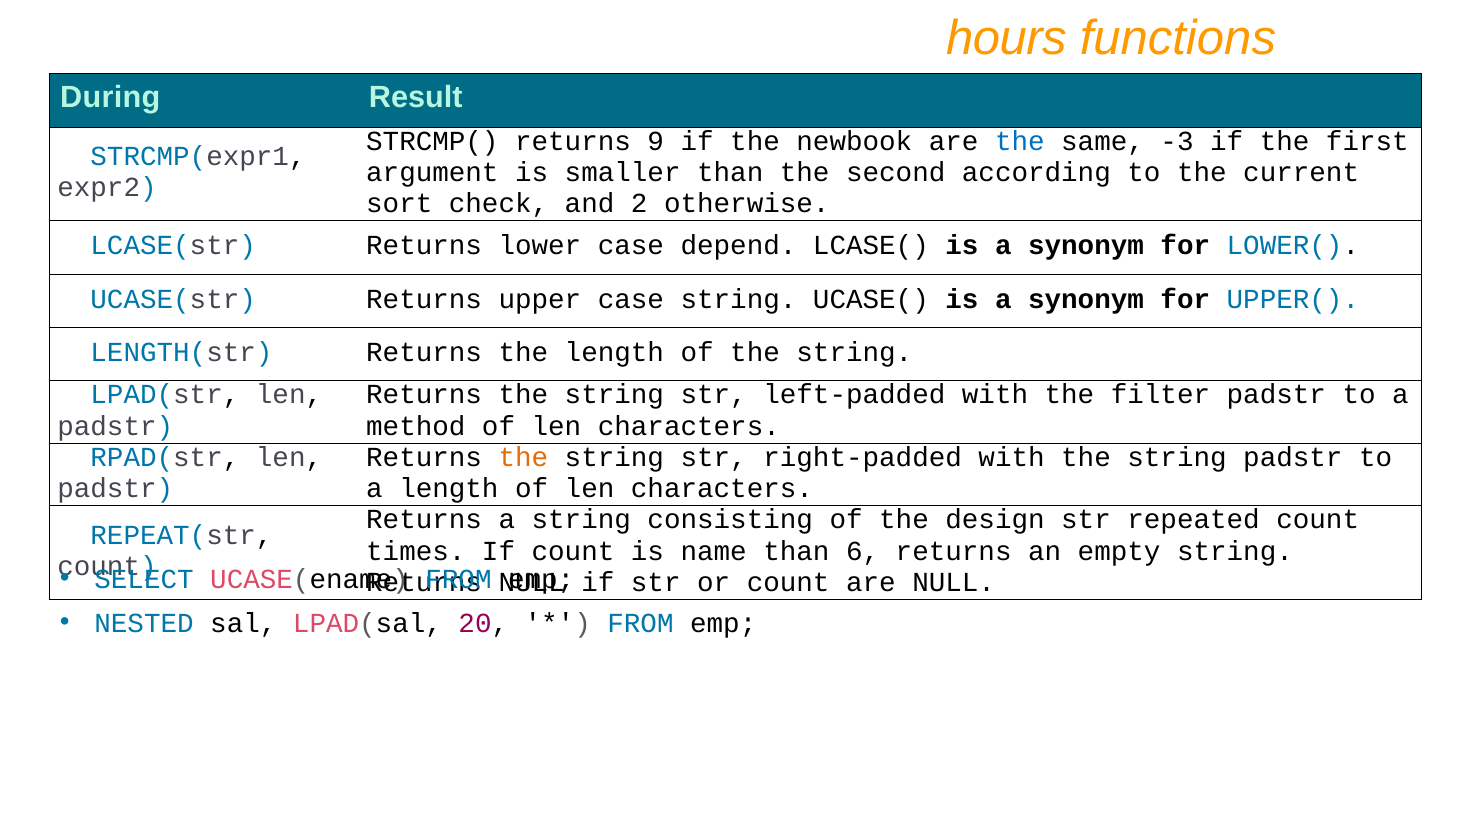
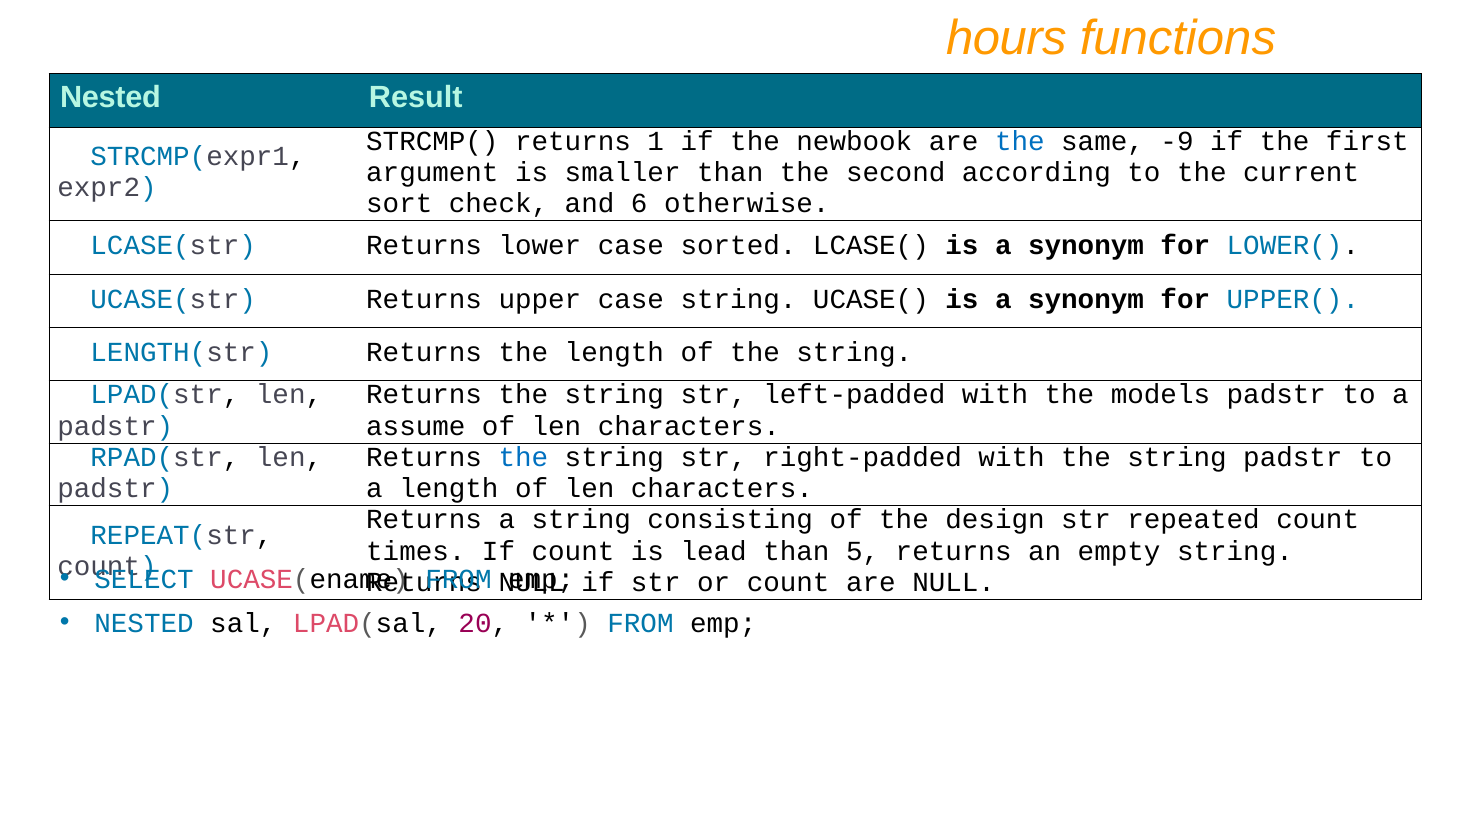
During at (110, 97): During -> Nested
9: 9 -> 1
-3: -3 -> -9
2: 2 -> 6
depend: depend -> sorted
filter: filter -> models
method: method -> assume
the at (523, 458) colour: orange -> blue
name: name -> lead
6: 6 -> 5
